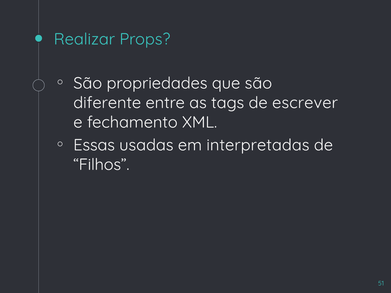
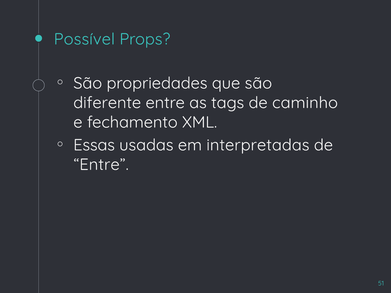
Realizar: Realizar -> Possível
escrever: escrever -> caminho
Filhos at (101, 165): Filhos -> Entre
